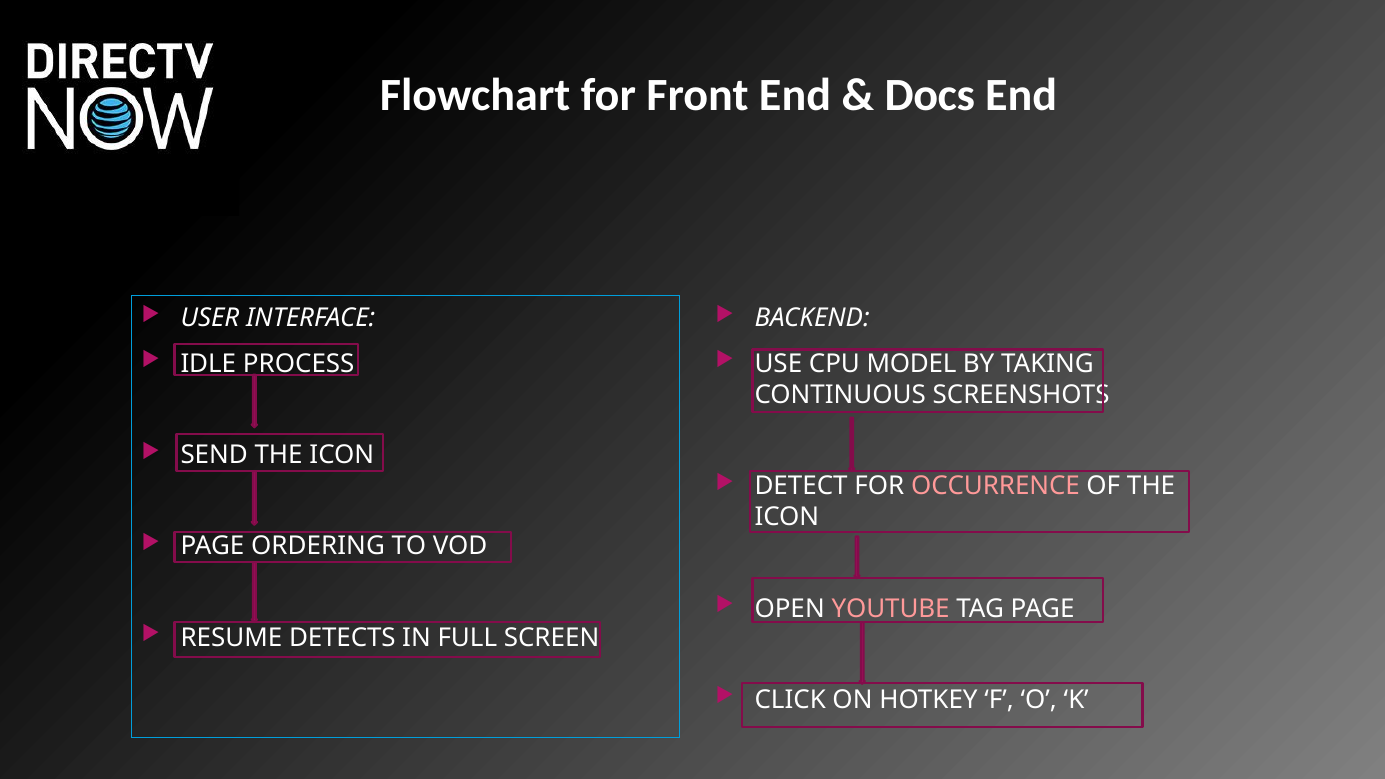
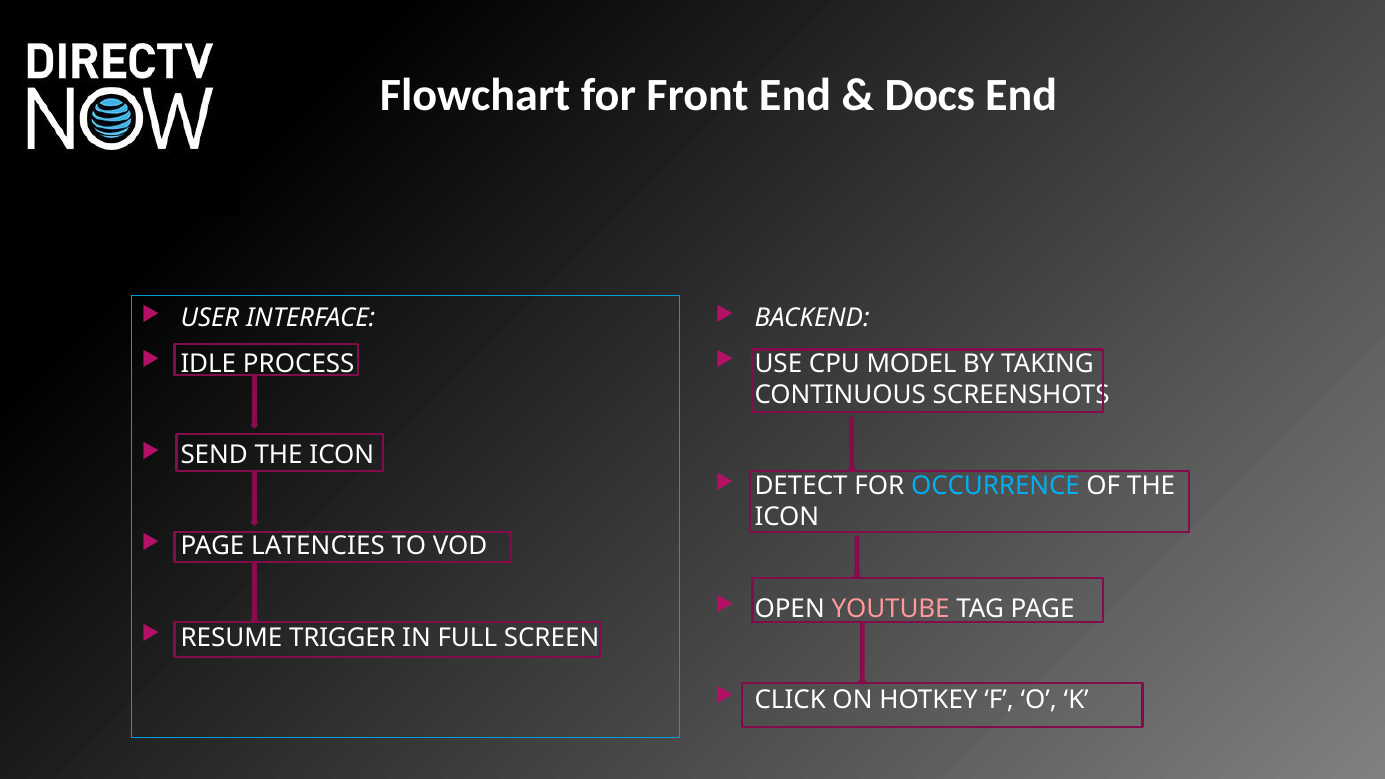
OCCURRENCE colour: pink -> light blue
ORDERING: ORDERING -> LATENCIES
DETECTS: DETECTS -> TRIGGER
